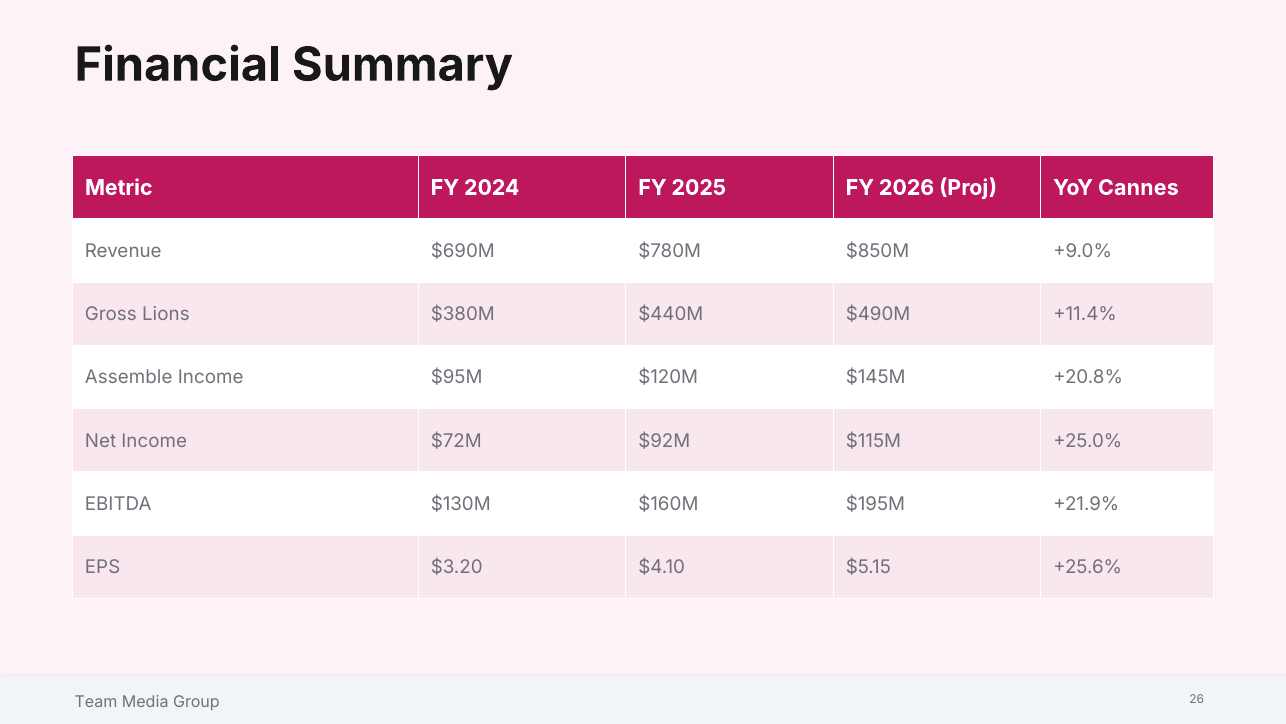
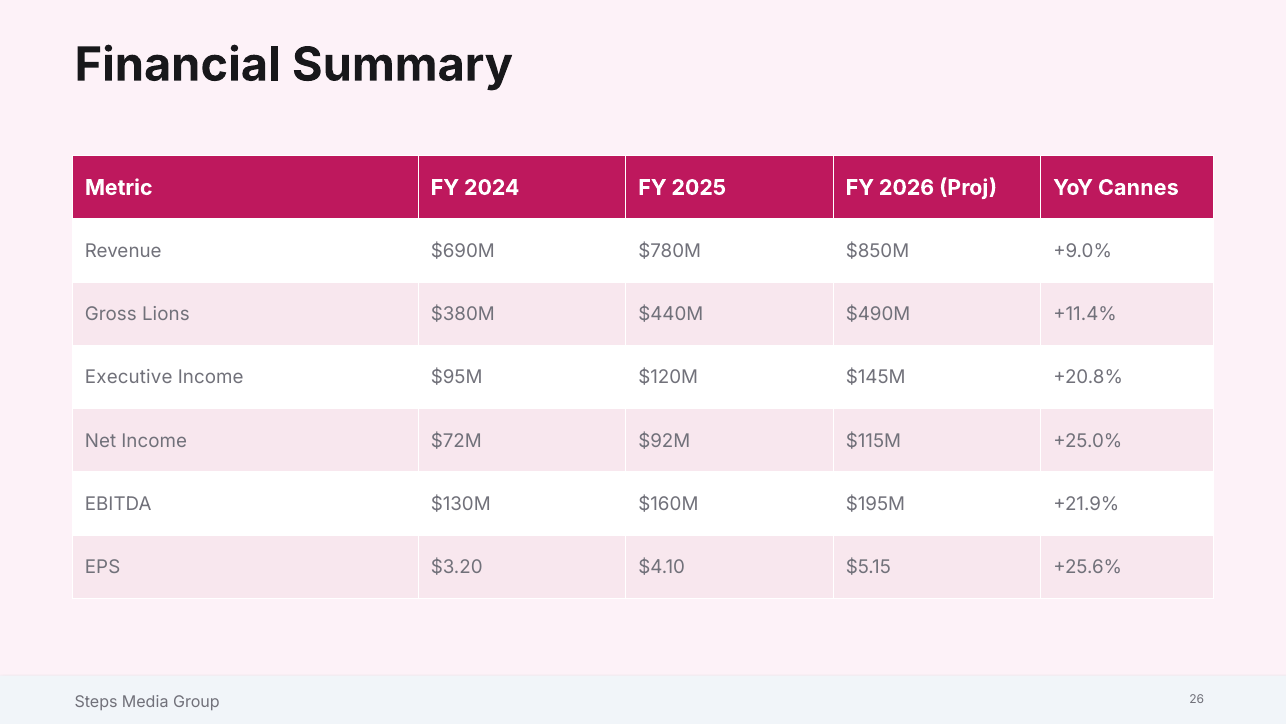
Assemble: Assemble -> Executive
Team: Team -> Steps
